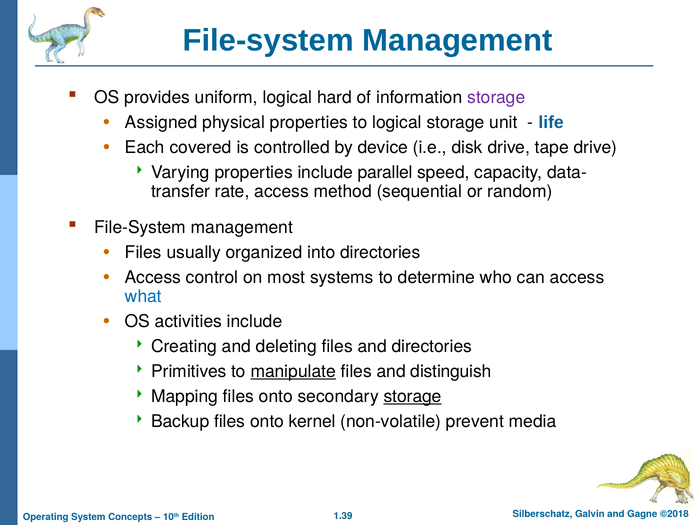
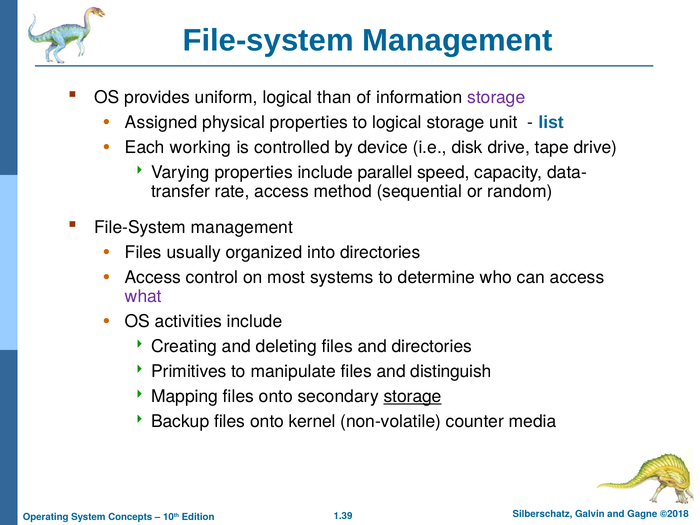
hard: hard -> than
life: life -> list
covered: covered -> working
what colour: blue -> purple
manipulate underline: present -> none
prevent: prevent -> counter
